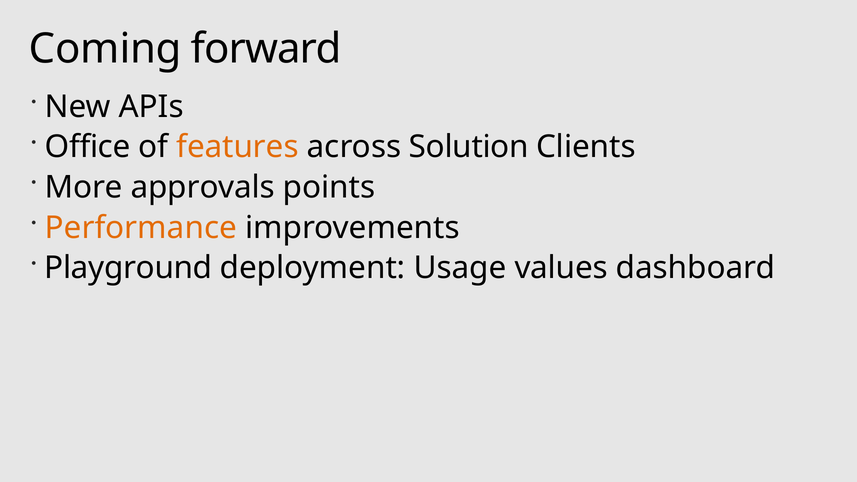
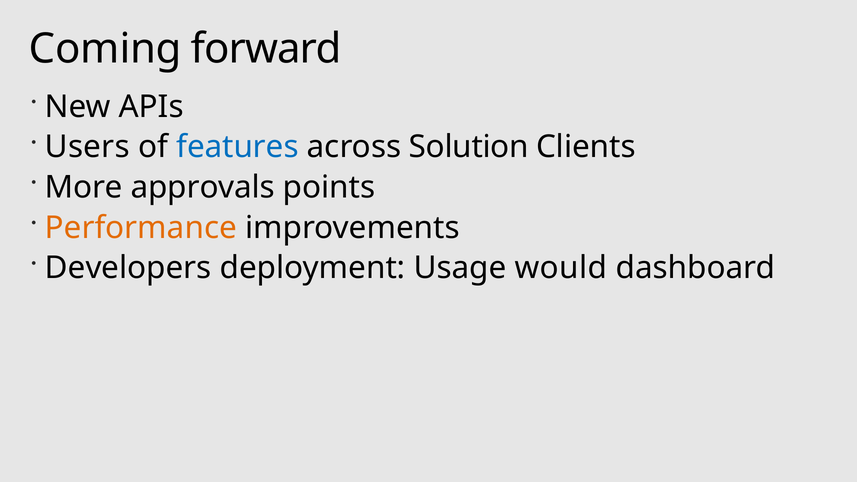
Office: Office -> Users
features colour: orange -> blue
Playground: Playground -> Developers
values: values -> would
